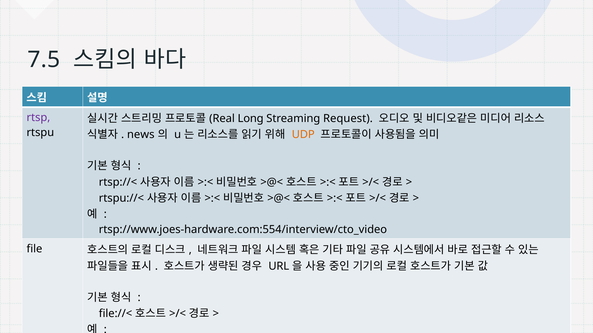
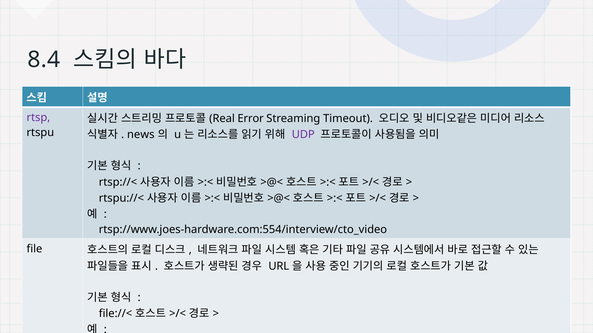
7.5: 7.5 -> 8.4
Long: Long -> Error
Request: Request -> Timeout
UDP colour: orange -> purple
